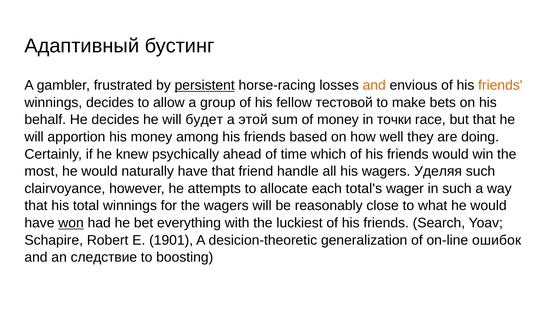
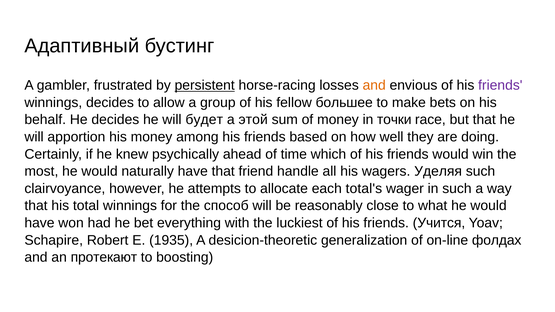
friends at (500, 85) colour: orange -> purple
тестовой: тестовой -> большее
the wagers: wagers -> способ
won underline: present -> none
Search: Search -> Учится
1901: 1901 -> 1935
ошибок: ошибок -> фолдах
следствие: следствие -> протекают
